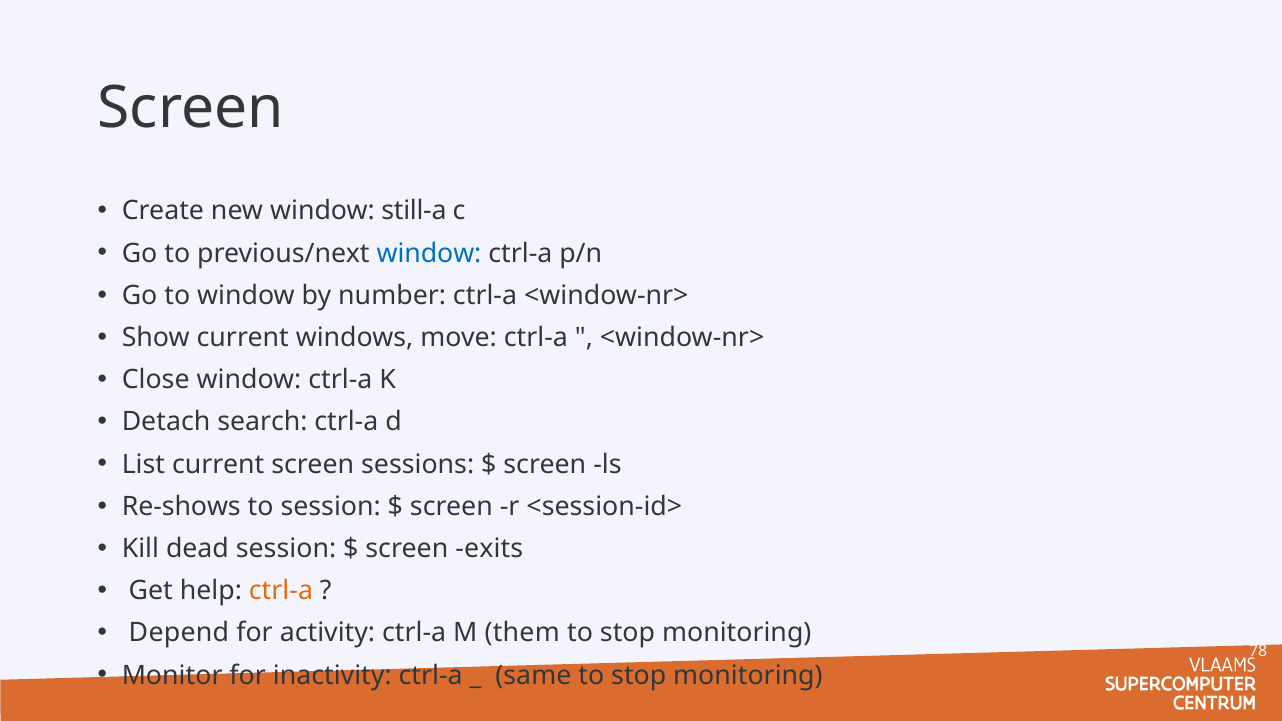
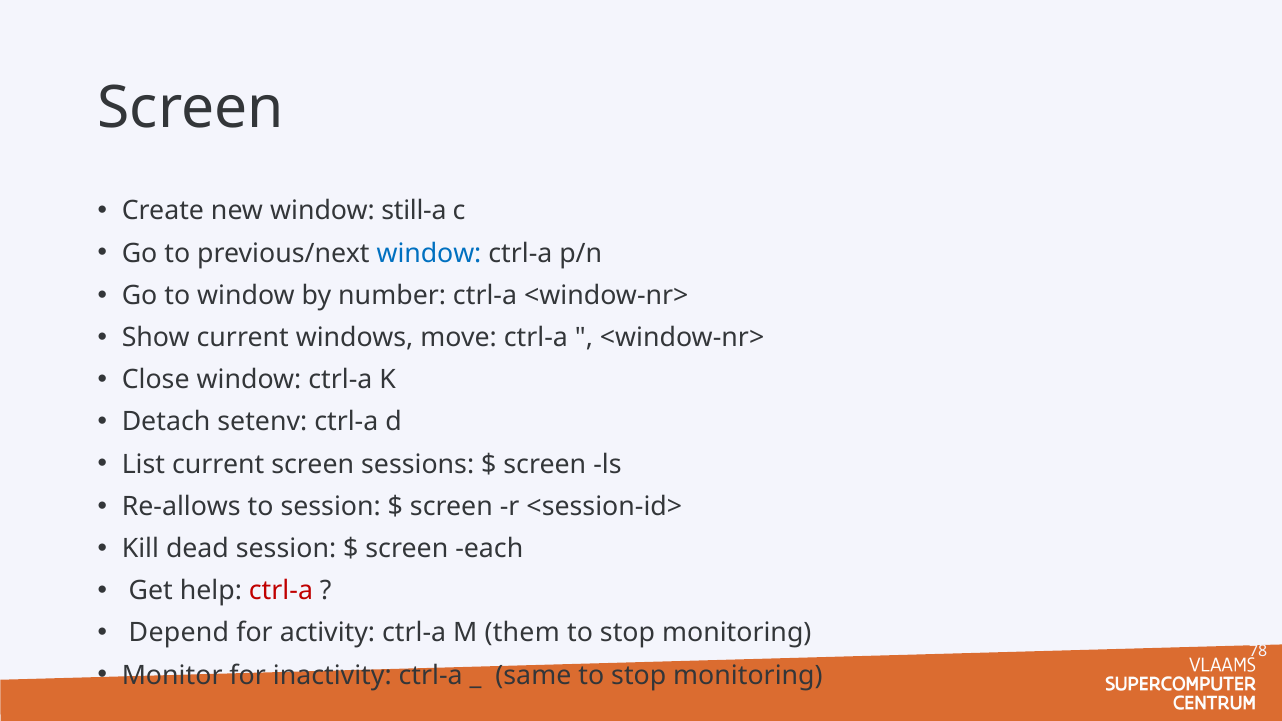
search: search -> setenv
Re-shows: Re-shows -> Re-allows
exits: exits -> each
ctrl-a at (281, 591) colour: orange -> red
